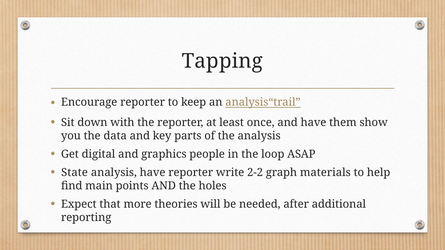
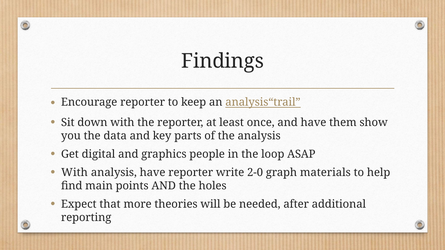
Tapping: Tapping -> Findings
State at (75, 173): State -> With
2-2: 2-2 -> 2-0
